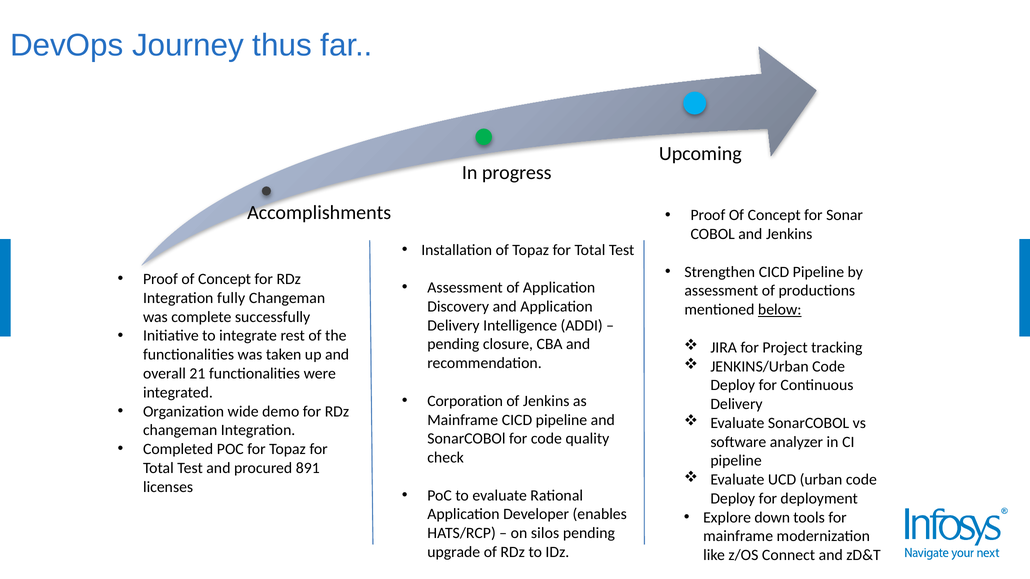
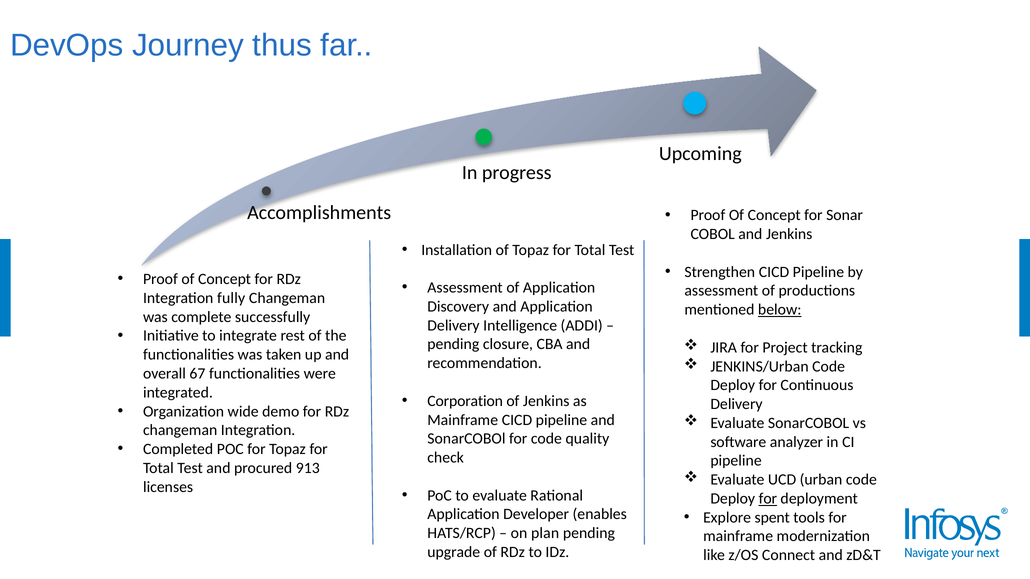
21: 21 -> 67
891: 891 -> 913
for at (768, 499) underline: none -> present
down: down -> spent
silos: silos -> plan
